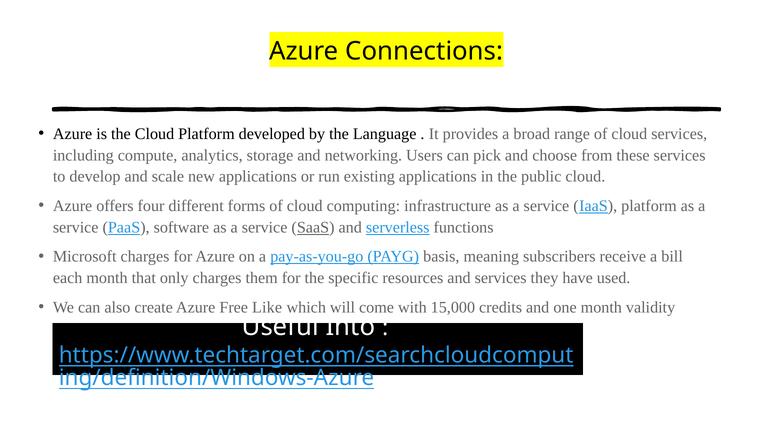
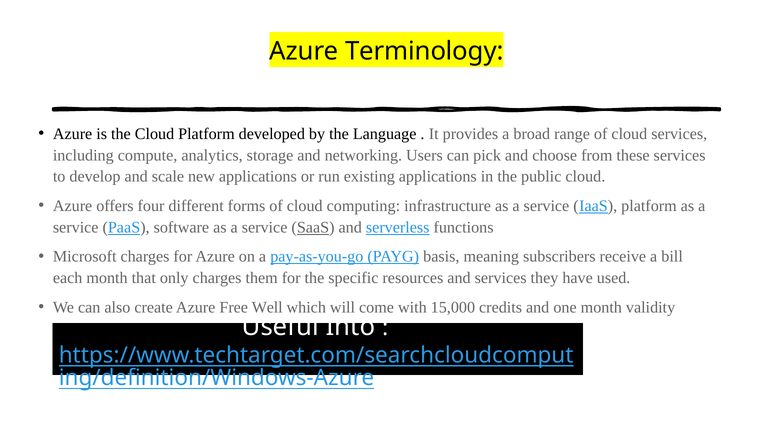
Connections: Connections -> Terminology
Like: Like -> Well
